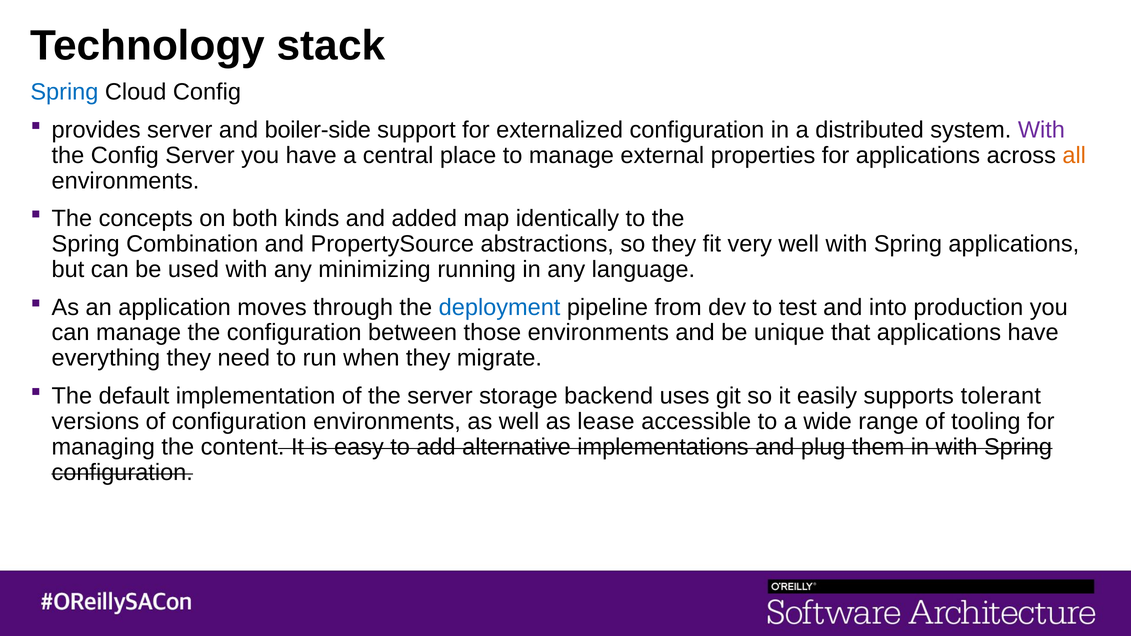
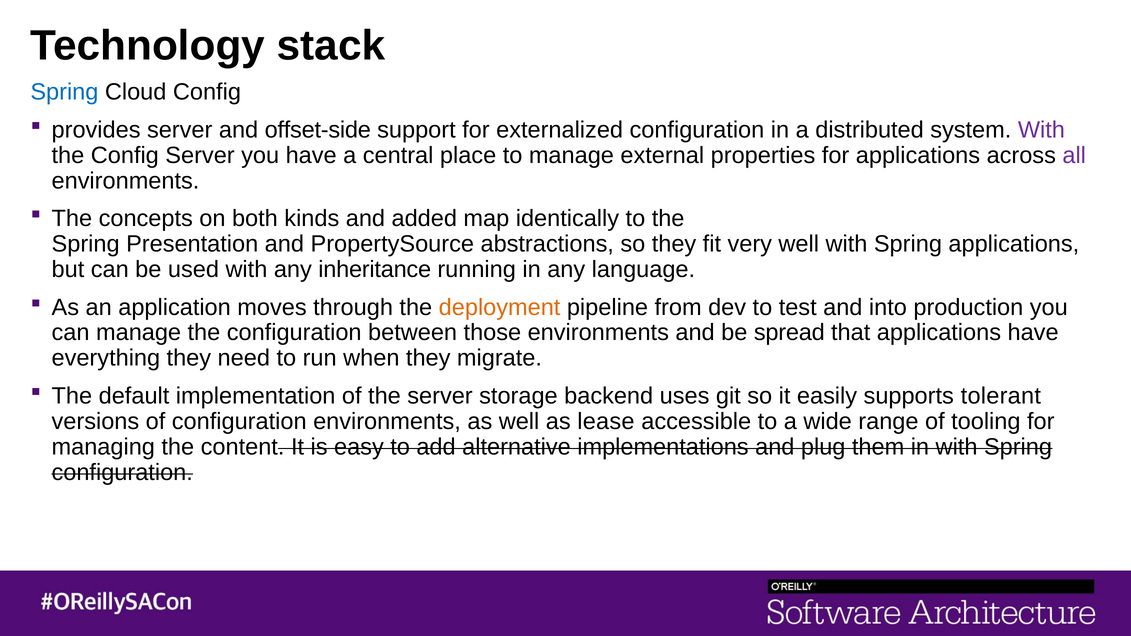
boiler-side: boiler-side -> offset-side
all colour: orange -> purple
Combination: Combination -> Presentation
minimizing: minimizing -> inheritance
deployment colour: blue -> orange
unique: unique -> spread
